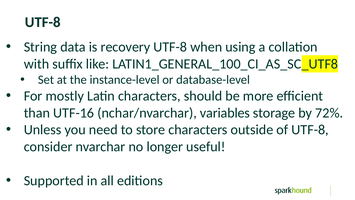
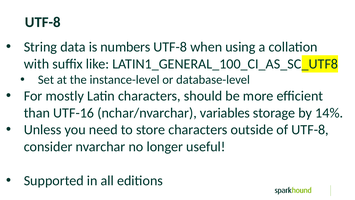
recovery: recovery -> numbers
72%: 72% -> 14%
